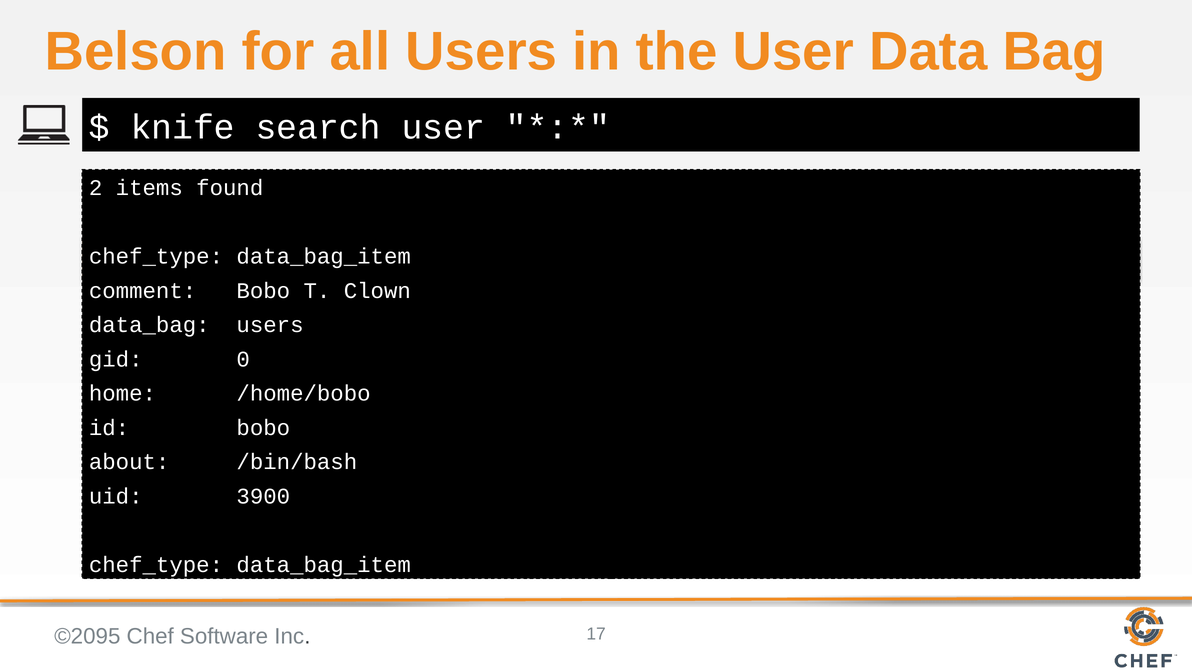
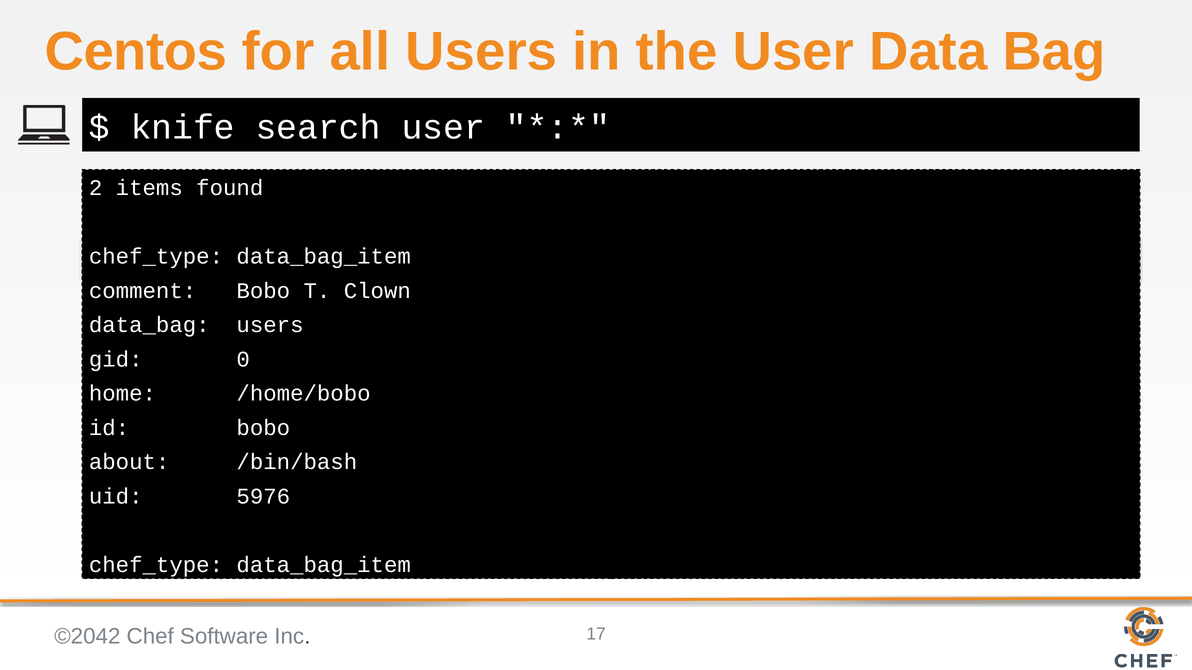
Belson: Belson -> Centos
3900: 3900 -> 5976
©2095: ©2095 -> ©2042
